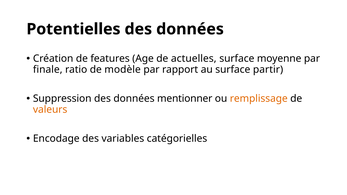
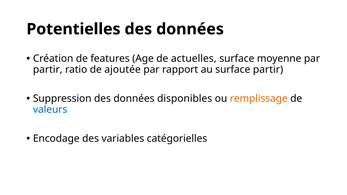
finale at (48, 70): finale -> partir
modèle: modèle -> ajoutée
mentionner: mentionner -> disponibles
valeurs colour: orange -> blue
